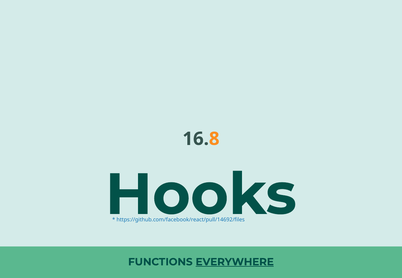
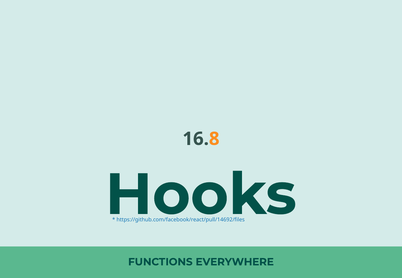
EVERYWHERE underline: present -> none
